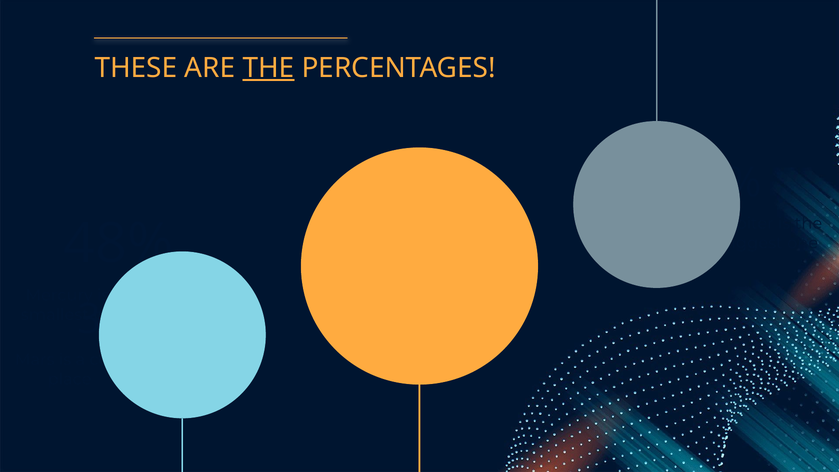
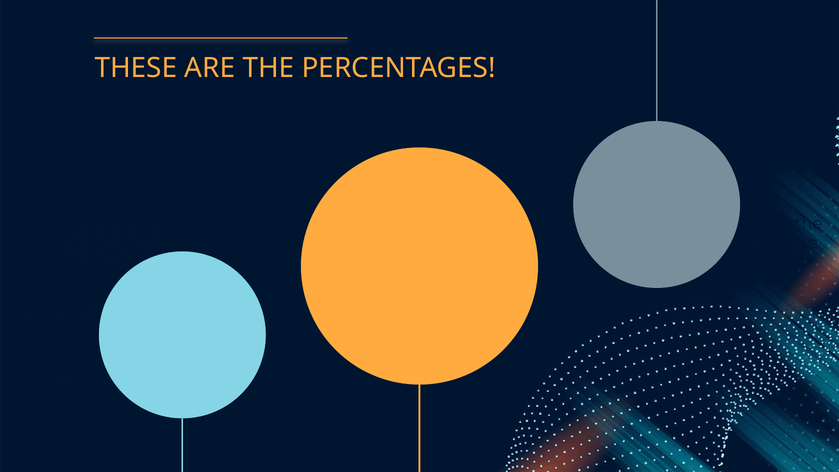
THE at (268, 68) underline: present -> none
